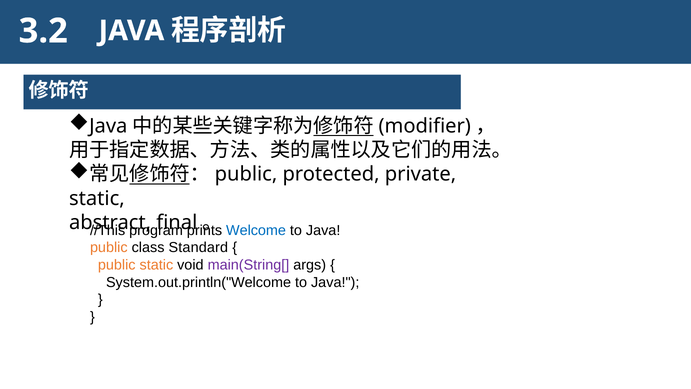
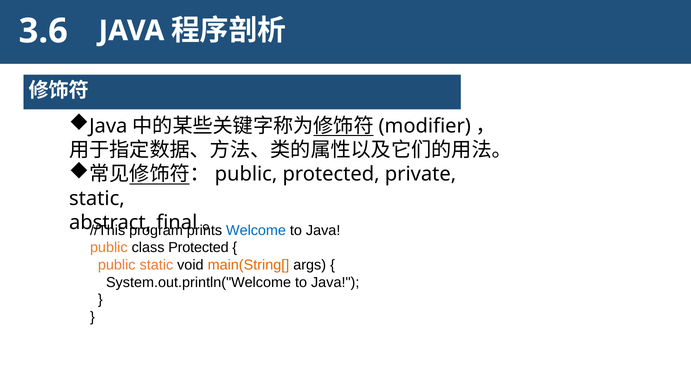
3.2: 3.2 -> 3.6
class Standard: Standard -> Protected
main(String[ colour: purple -> orange
